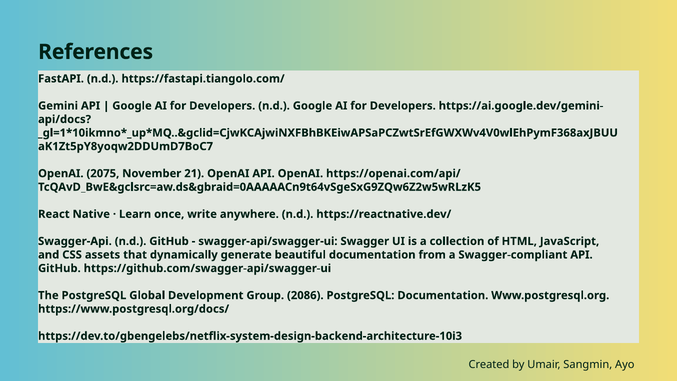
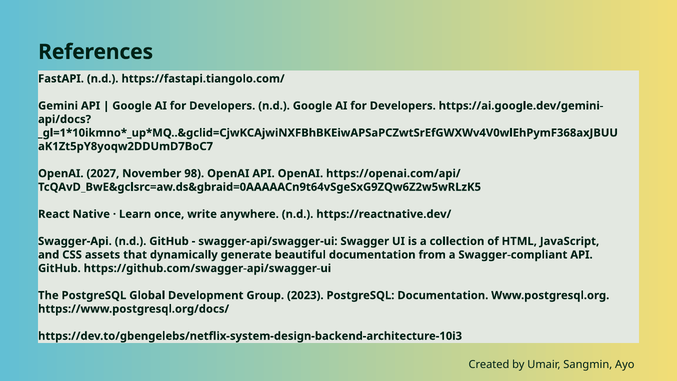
2075: 2075 -> 2027
21: 21 -> 98
2086: 2086 -> 2023
